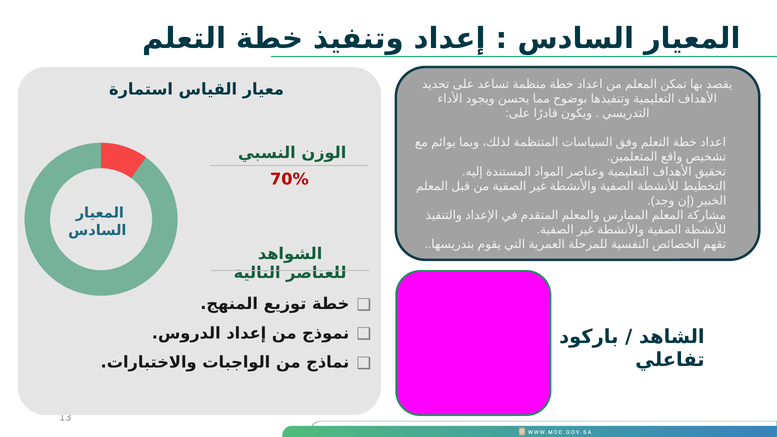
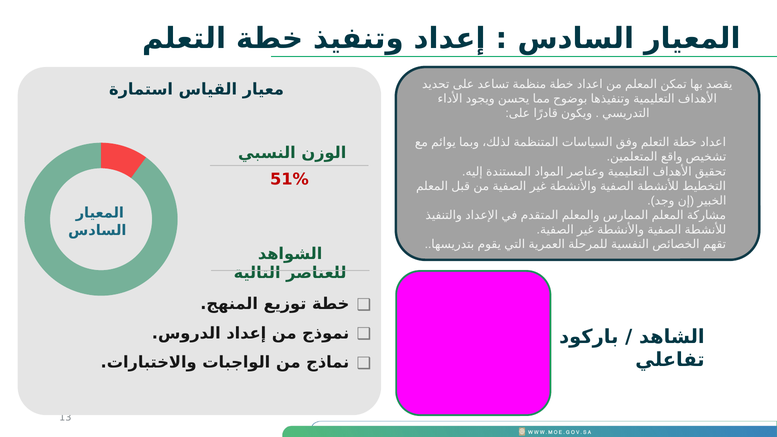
70%: 70% -> 51%
